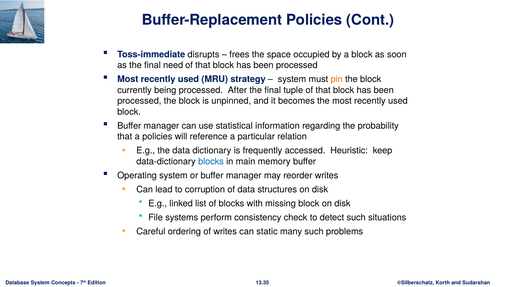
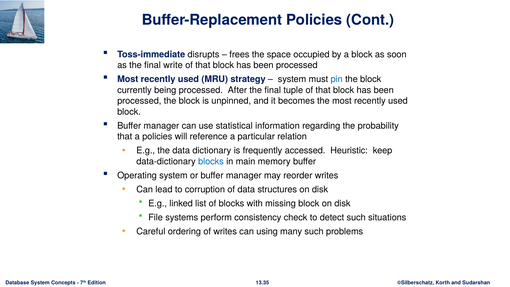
need: need -> write
pin colour: orange -> blue
static: static -> using
